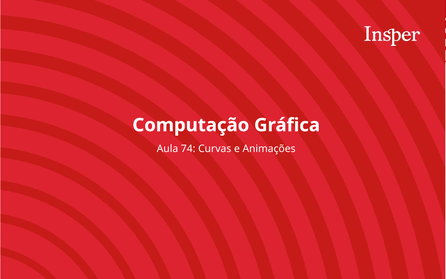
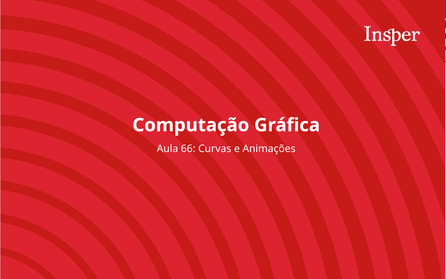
74: 74 -> 66
